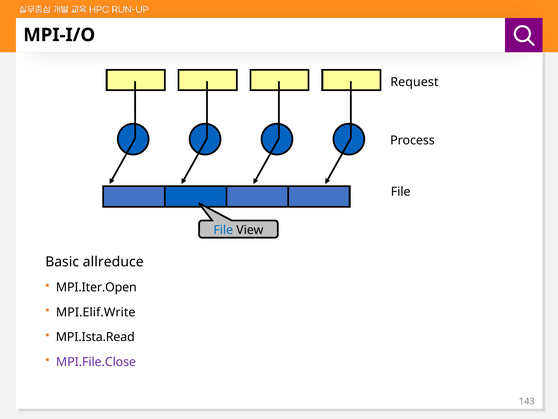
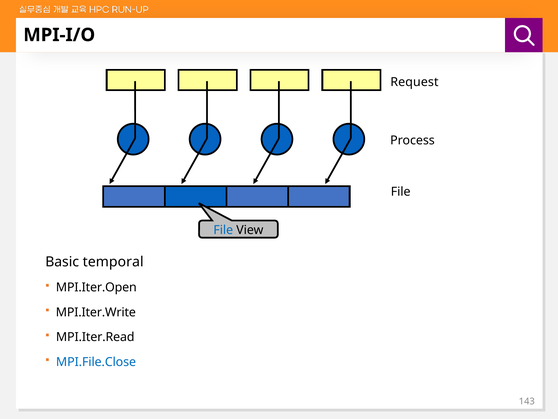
allreduce: allreduce -> temporal
MPI.Elif.Write: MPI.Elif.Write -> MPI.Iter.Write
MPI.Ista.Read: MPI.Ista.Read -> MPI.Iter.Read
MPI.File.Close colour: purple -> blue
